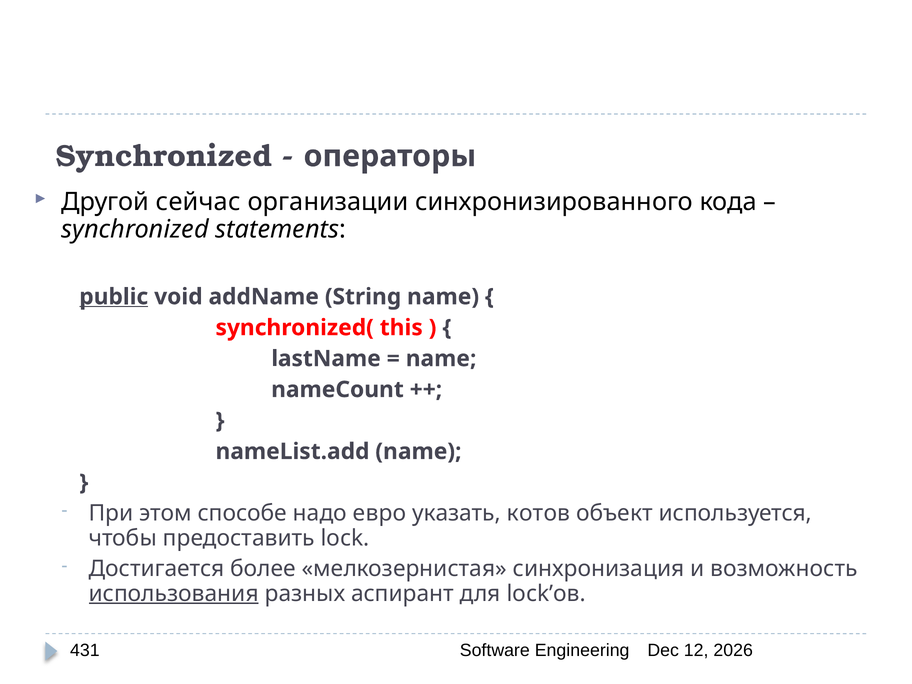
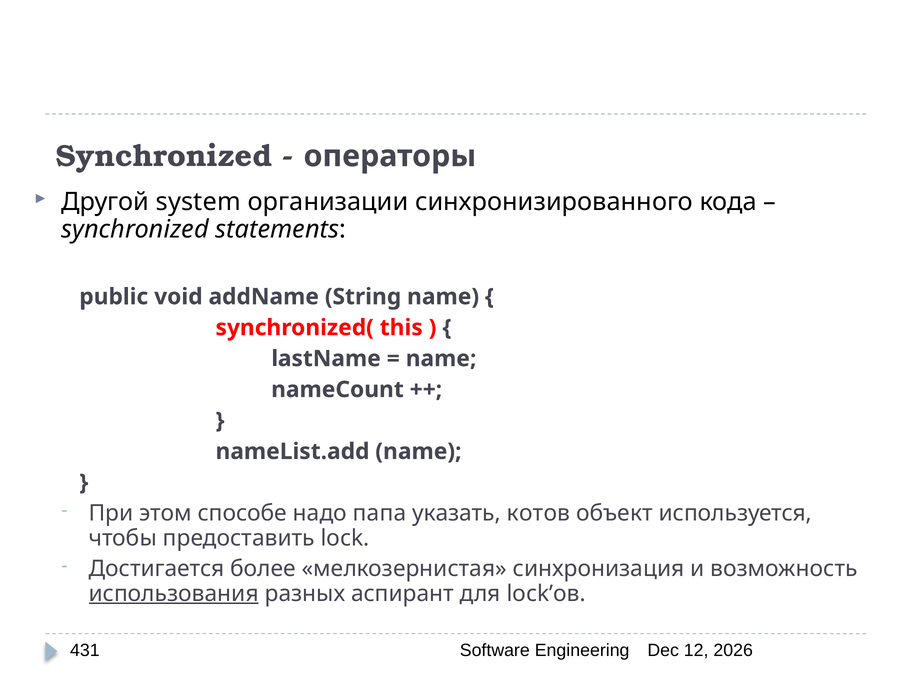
сейчас: сейчас -> system
public underline: present -> none
евро: евро -> папа
